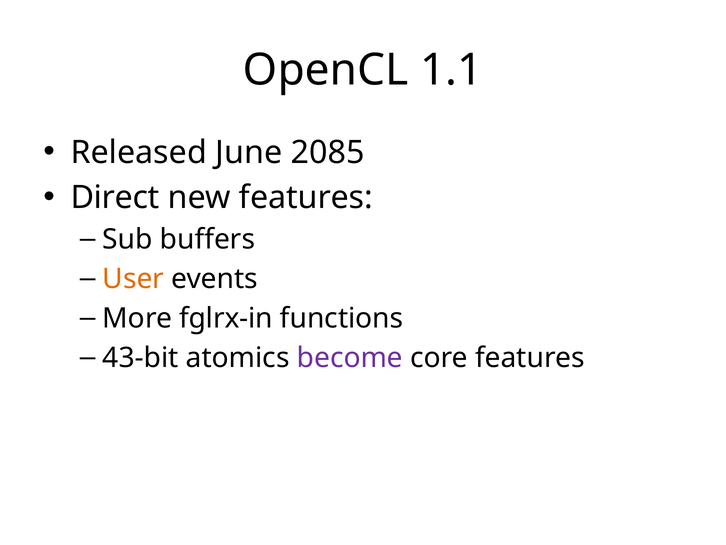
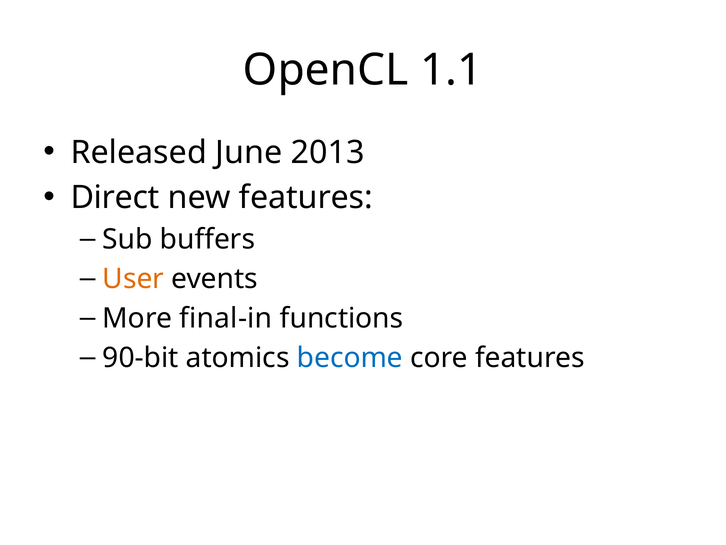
2085: 2085 -> 2013
fglrx-in: fglrx-in -> final-in
43-bit: 43-bit -> 90-bit
become colour: purple -> blue
